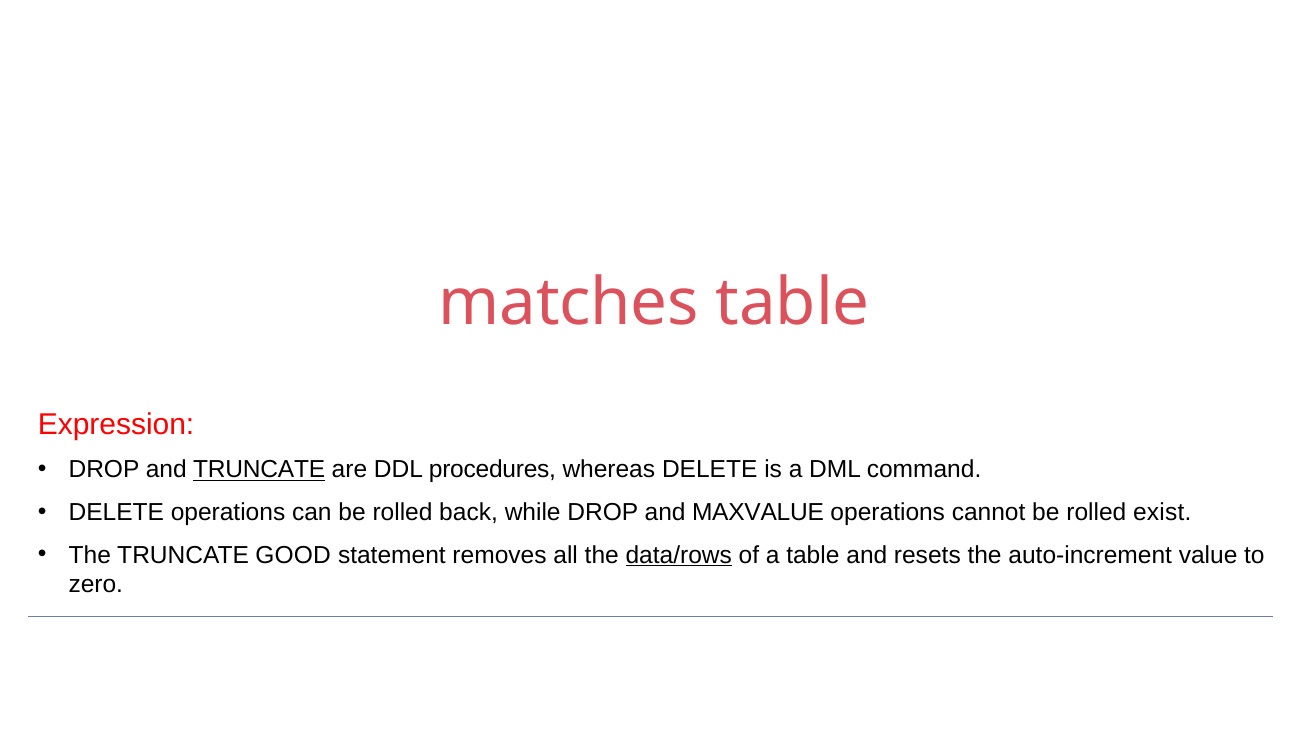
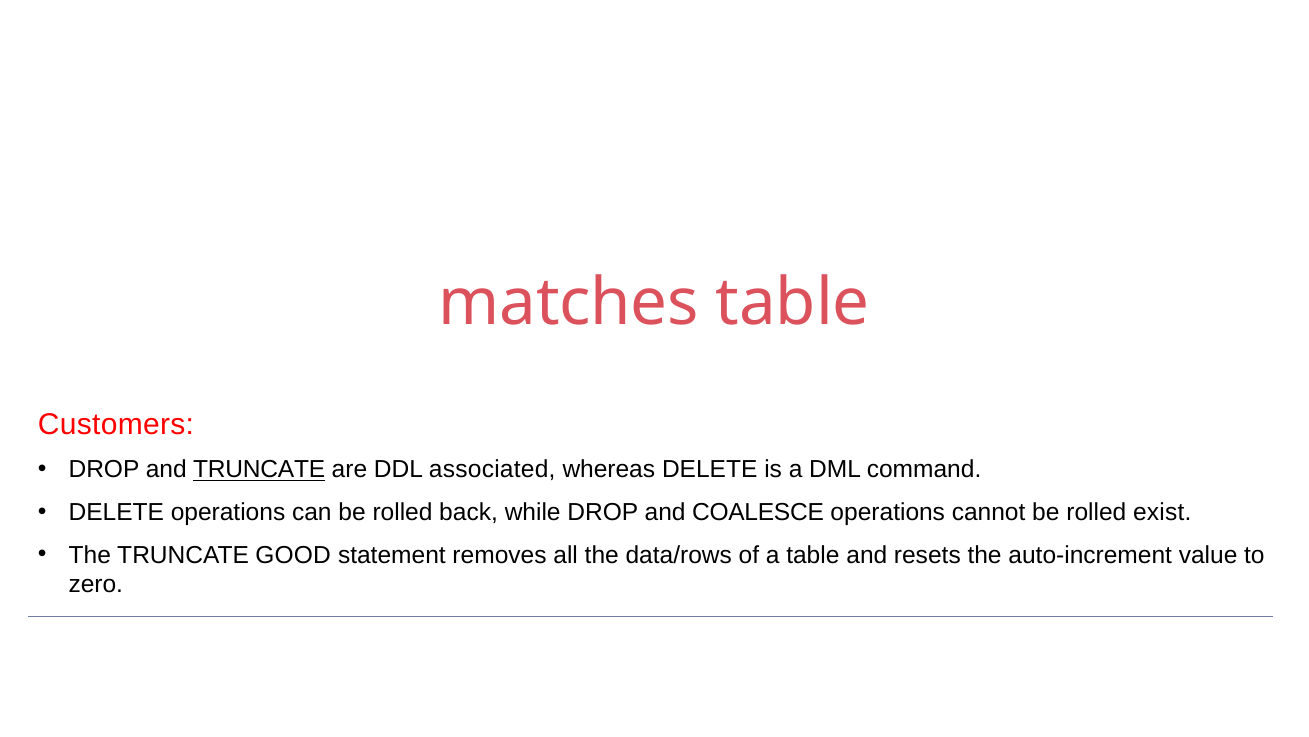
Expression: Expression -> Customers
procedures: procedures -> associated
MAXVALUE: MAXVALUE -> COALESCE
data/rows underline: present -> none
